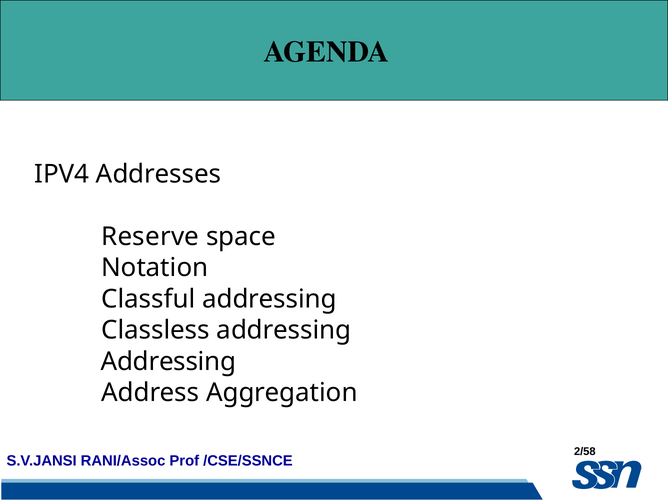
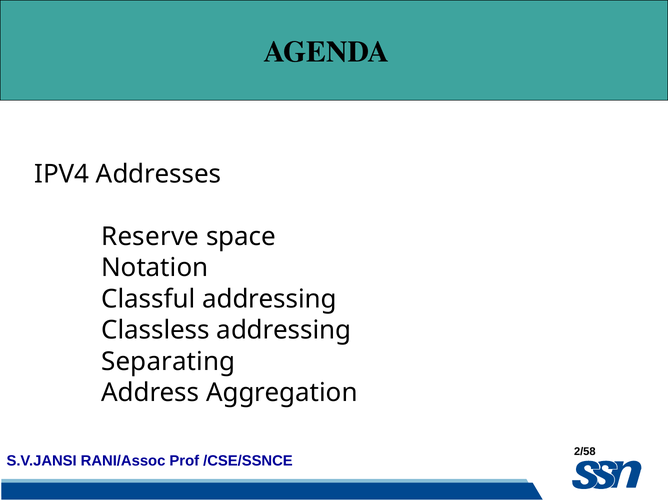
Addressing at (168, 361): Addressing -> Separating
